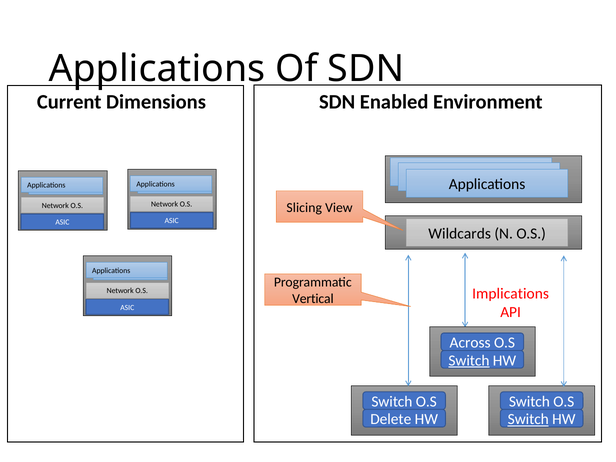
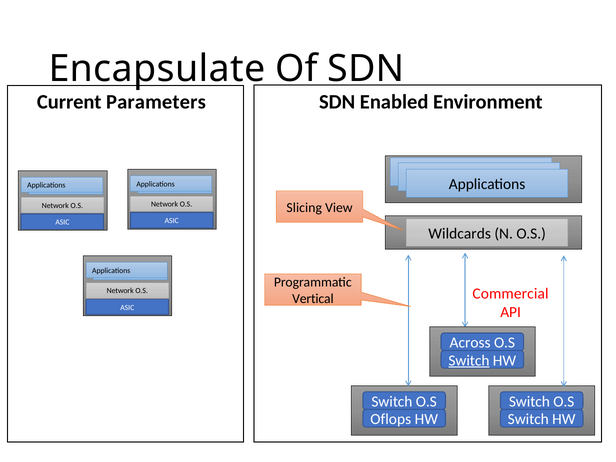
Applications at (157, 69): Applications -> Encapsulate
Dimensions: Dimensions -> Parameters
Implications: Implications -> Commercial
Delete: Delete -> Oflops
Switch at (528, 419) underline: present -> none
